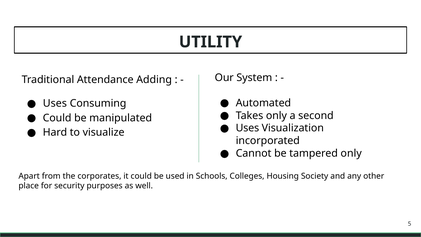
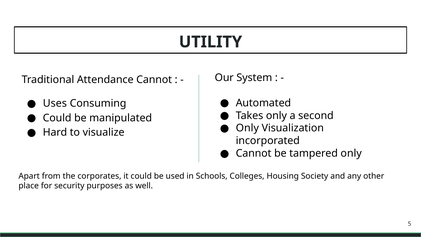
Attendance Adding: Adding -> Cannot
Uses at (247, 128): Uses -> Only
